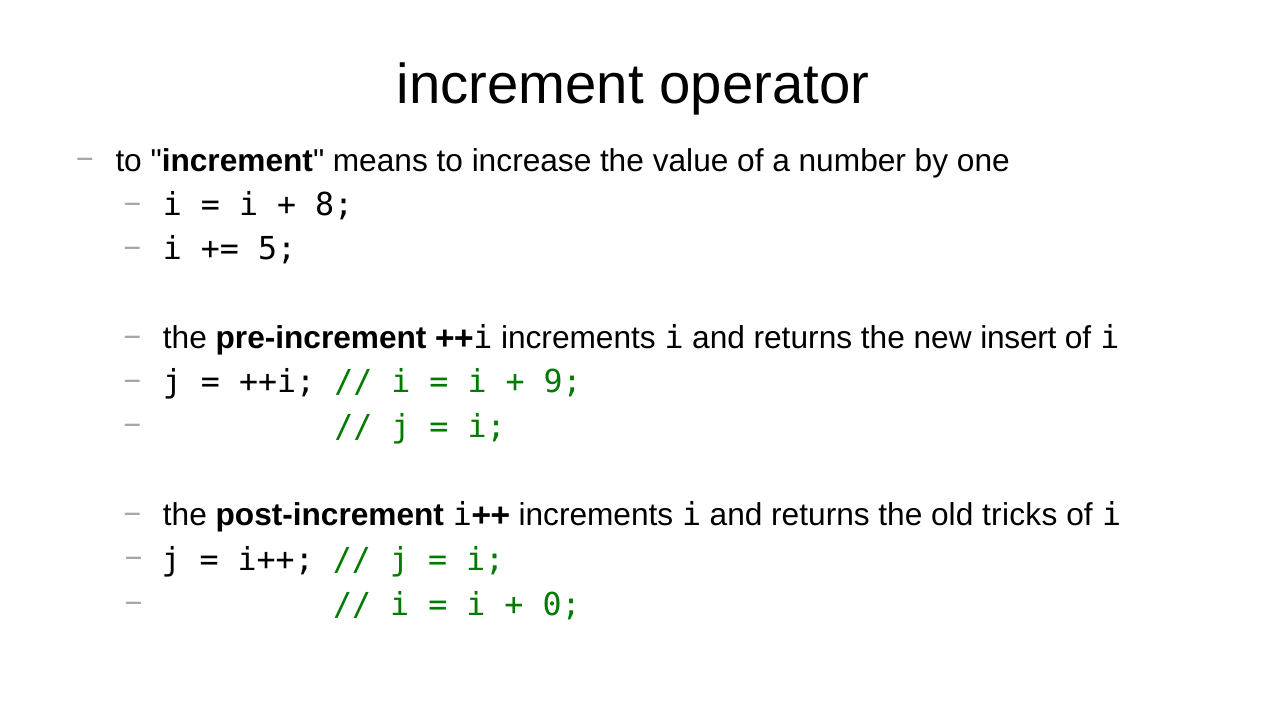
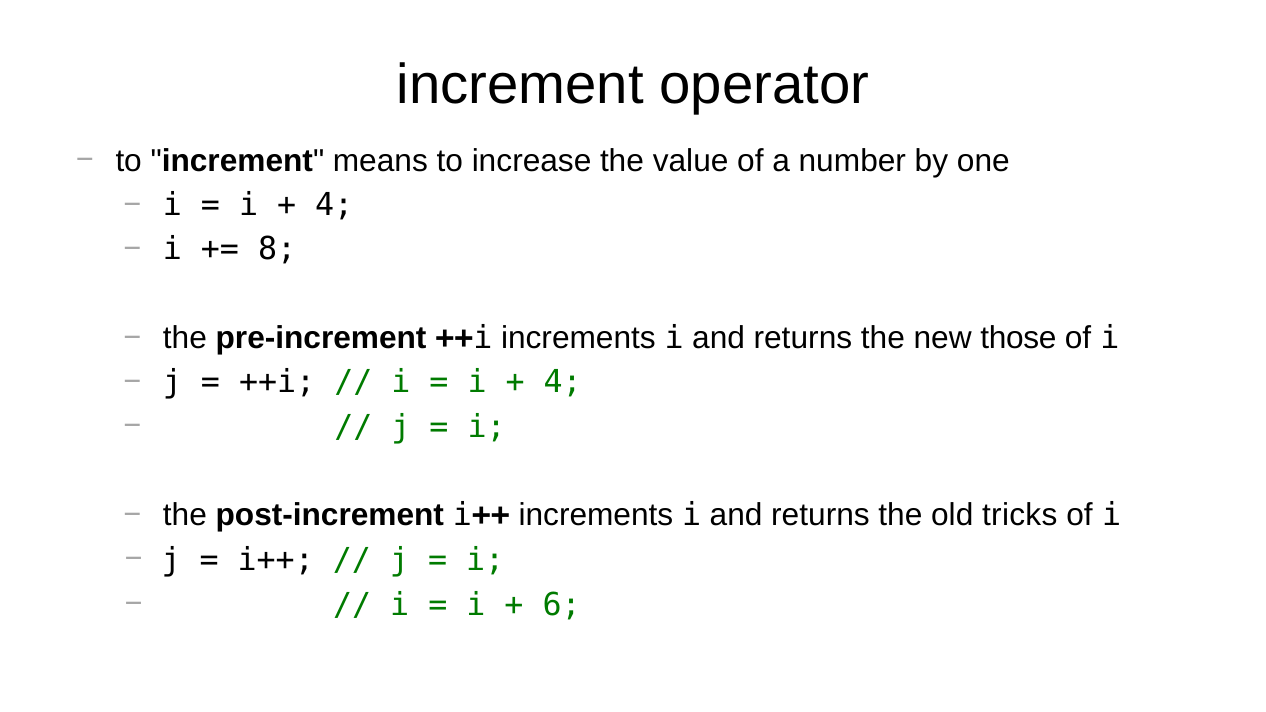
8 at (334, 205): 8 -> 4
5: 5 -> 8
insert: insert -> those
9 at (563, 382): 9 -> 4
0: 0 -> 6
